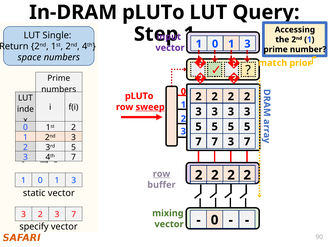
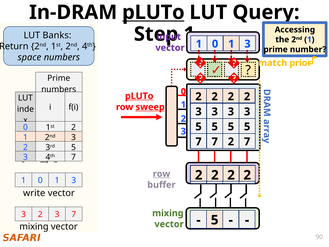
pLUTo at (153, 12) underline: none -> present
Single: Single -> Banks
pLUTo at (139, 96) underline: none -> present
7 3: 3 -> 2
static: static -> write
0 at (215, 220): 0 -> 5
specify at (34, 226): specify -> mixing
